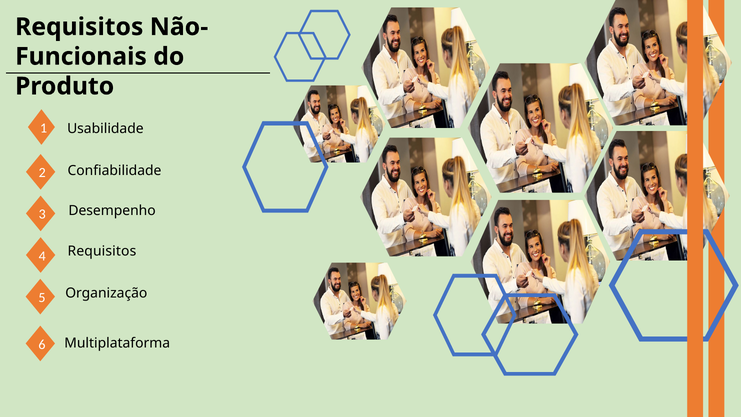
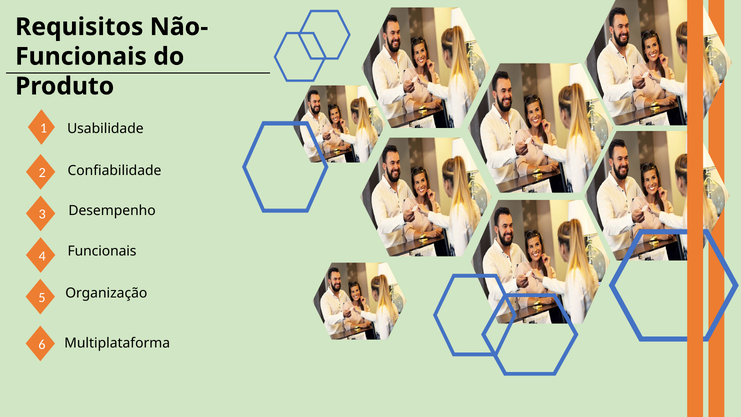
Requisitos at (102, 251): Requisitos -> Funcionais
